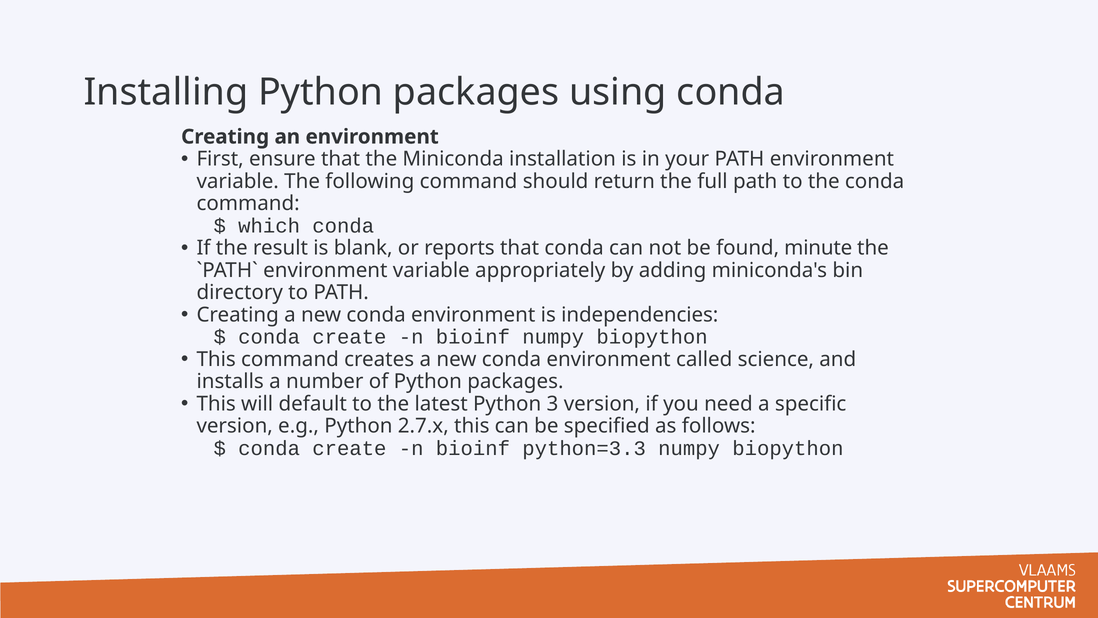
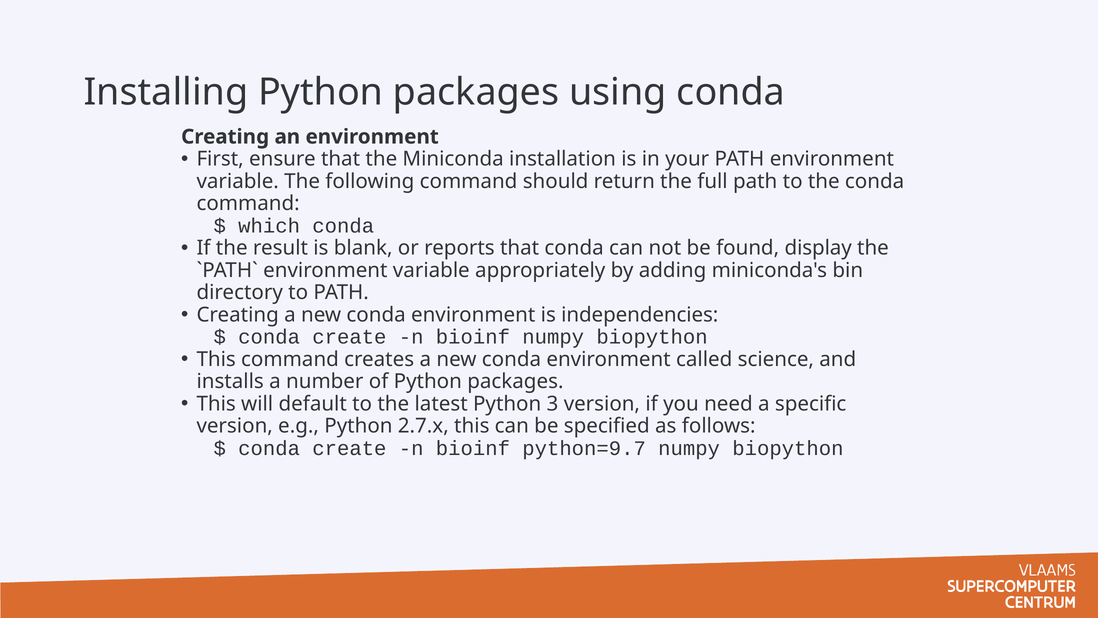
minute: minute -> display
python=3.3: python=3.3 -> python=9.7
